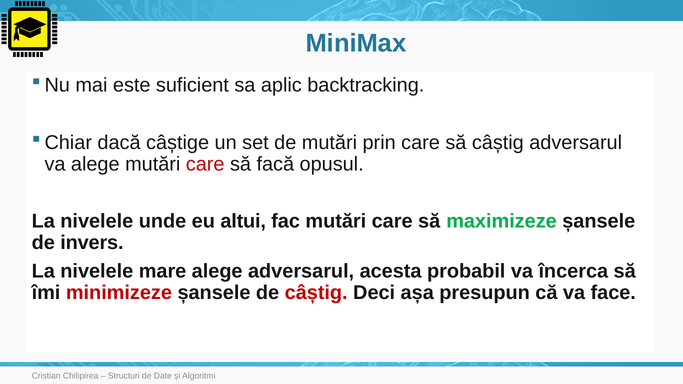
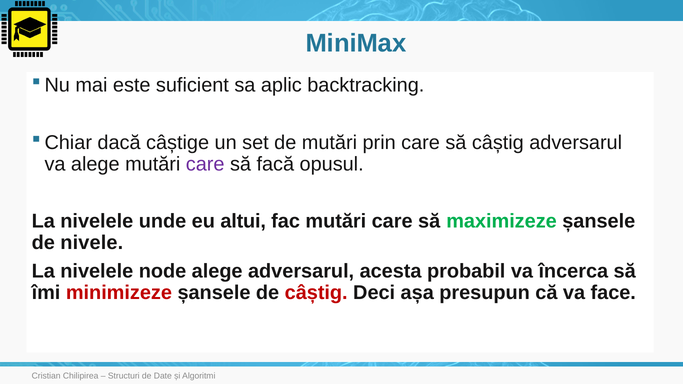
care at (205, 164) colour: red -> purple
invers: invers -> nivele
mare: mare -> node
